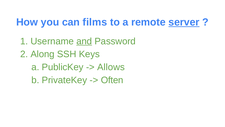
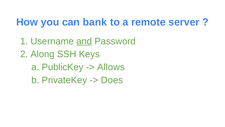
films: films -> bank
server underline: present -> none
Often: Often -> Does
